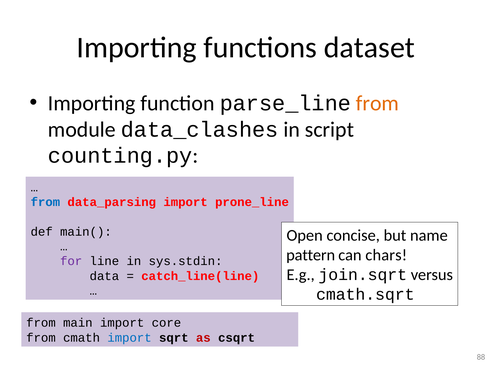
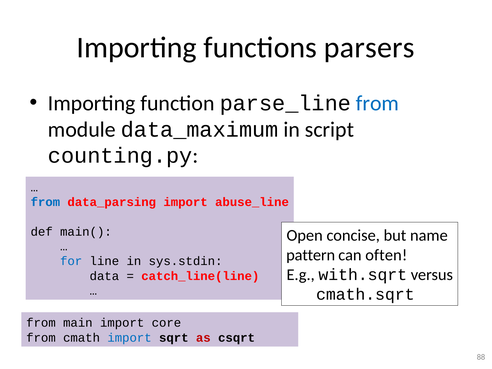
dataset: dataset -> parsers
from at (377, 103) colour: orange -> blue
data_clashes: data_clashes -> data_maximum
prone_line: prone_line -> abuse_line
chars: chars -> often
for colour: purple -> blue
join.sqrt: join.sqrt -> with.sqrt
